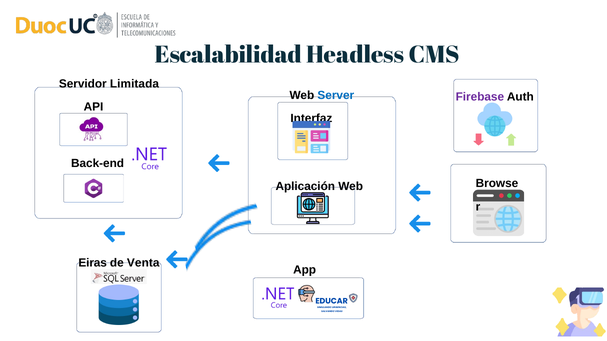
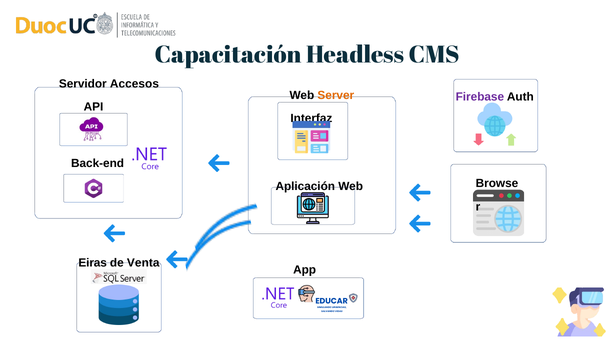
Escalabilidad: Escalabilidad -> Capacitación
Limitada: Limitada -> Accesos
Server colour: blue -> orange
